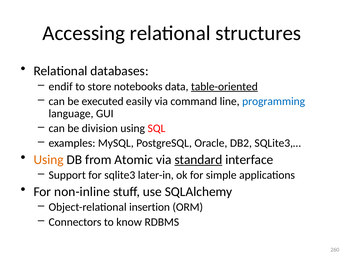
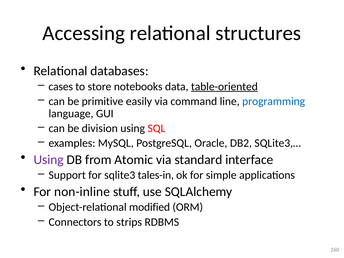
endif: endif -> cases
executed: executed -> primitive
Using at (49, 160) colour: orange -> purple
standard underline: present -> none
later-in: later-in -> tales-in
insertion: insertion -> modified
know: know -> strips
